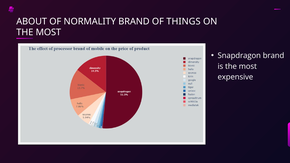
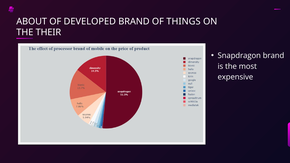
NORMALITY: NORMALITY -> DEVELOPED
MOST at (48, 32): MOST -> THEIR
